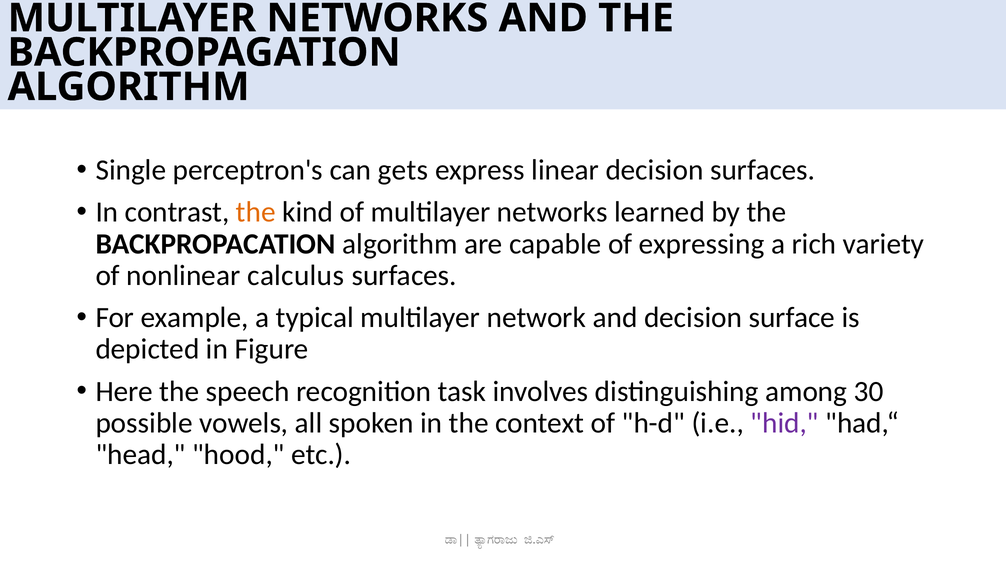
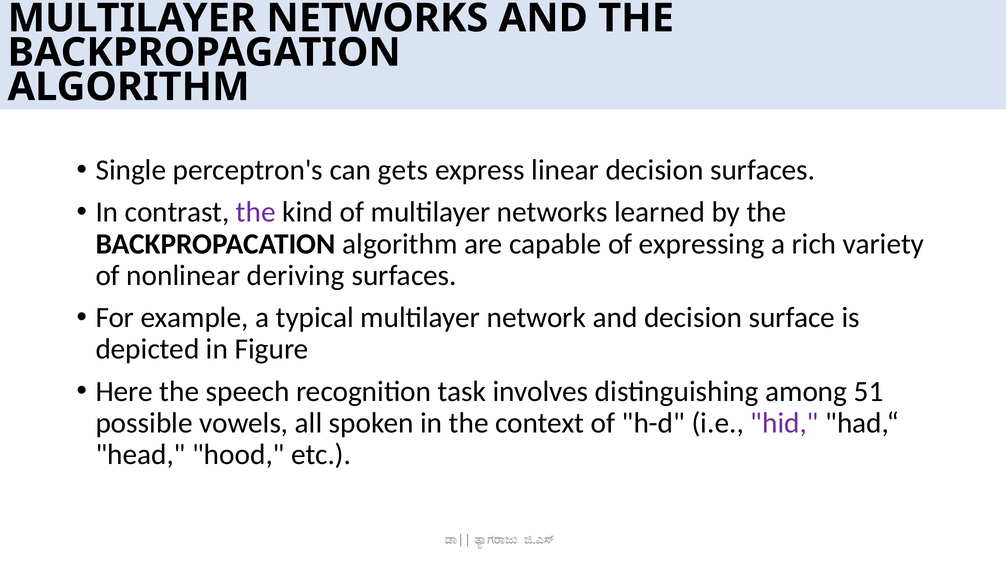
the at (256, 212) colour: orange -> purple
calculus: calculus -> deriving
30: 30 -> 51
